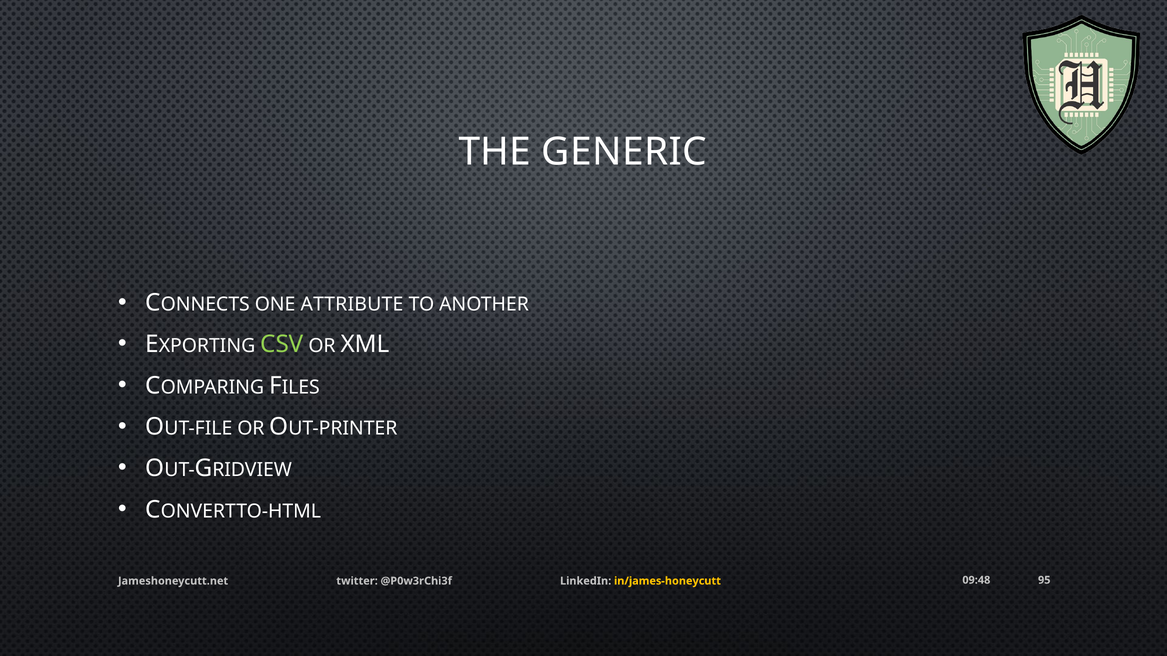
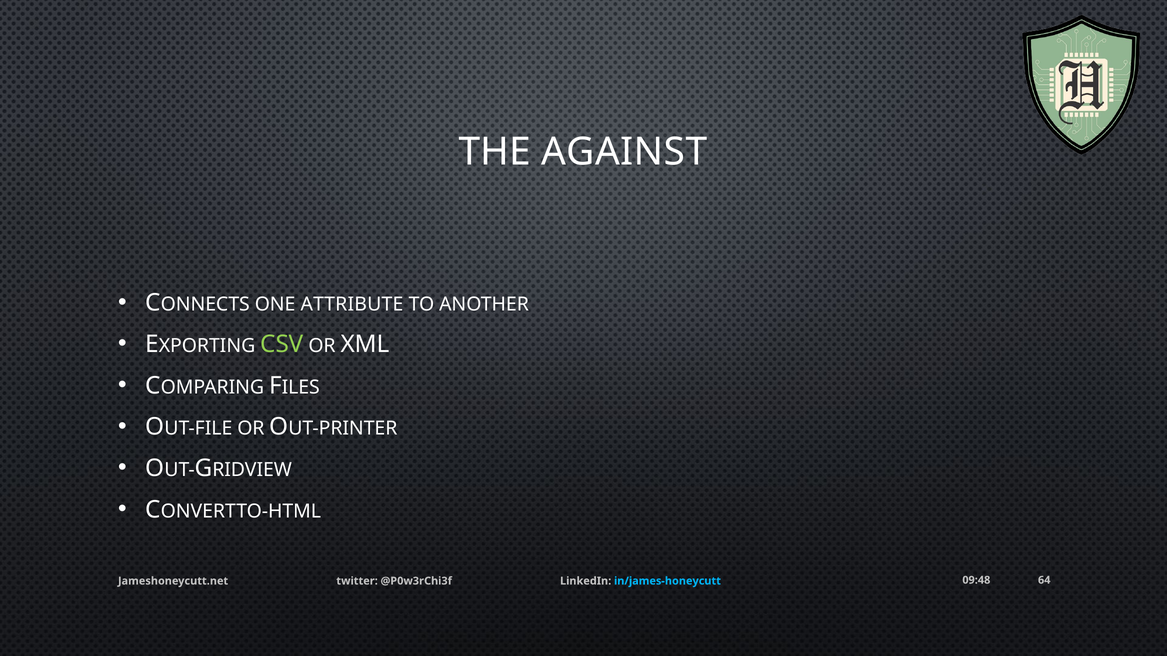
GENERIC: GENERIC -> AGAINST
95: 95 -> 64
in/james-honeycutt colour: yellow -> light blue
